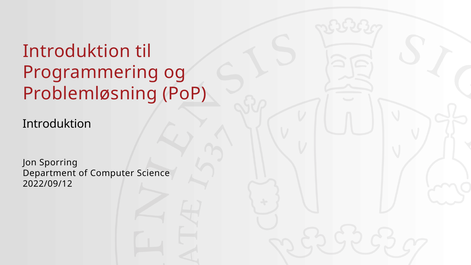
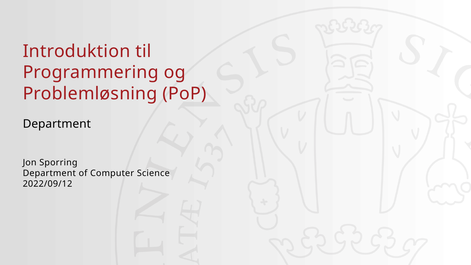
Introduktion at (57, 124): Introduktion -> Department
